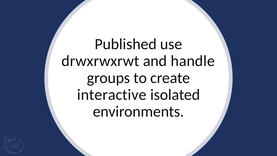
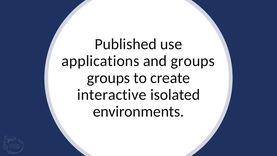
drwxrwxrwt: drwxrwxrwt -> applications
and handle: handle -> groups
